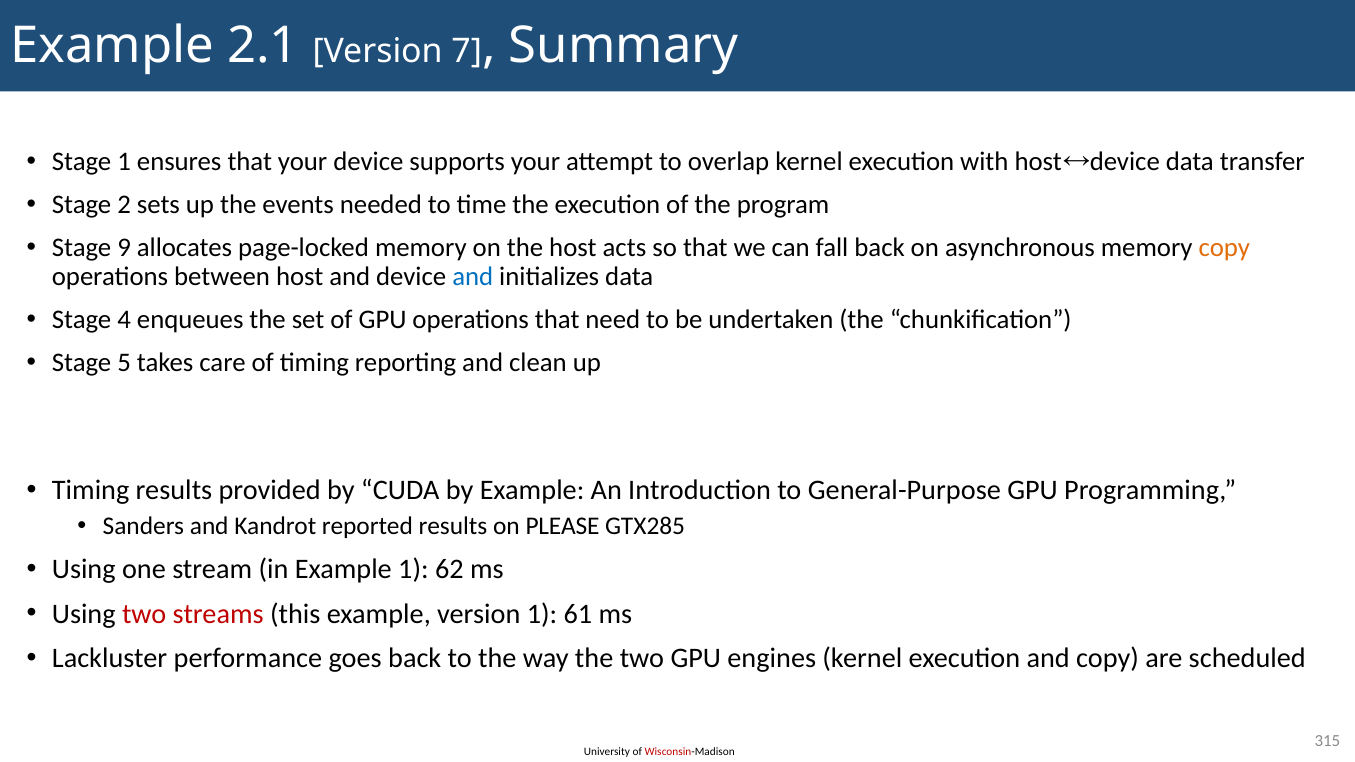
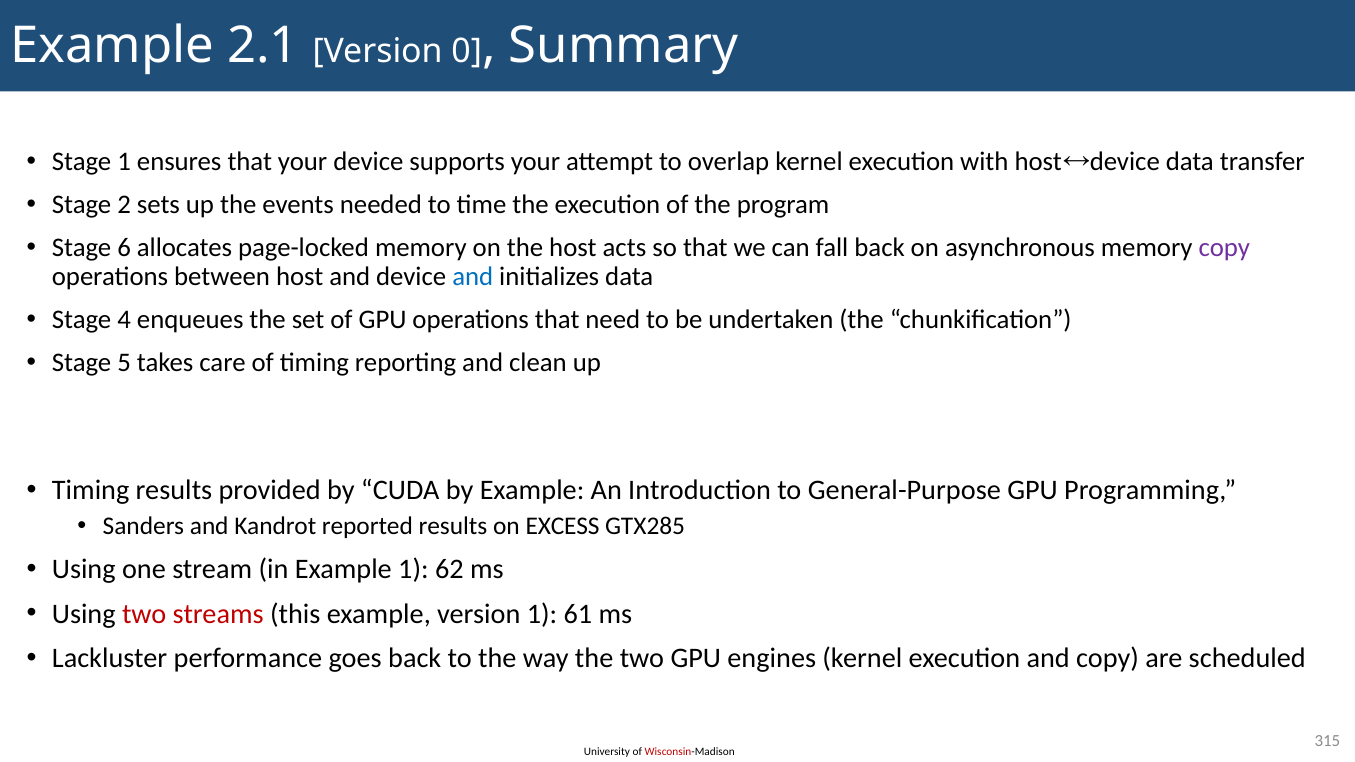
7: 7 -> 0
9: 9 -> 6
copy at (1224, 248) colour: orange -> purple
PLEASE: PLEASE -> EXCESS
